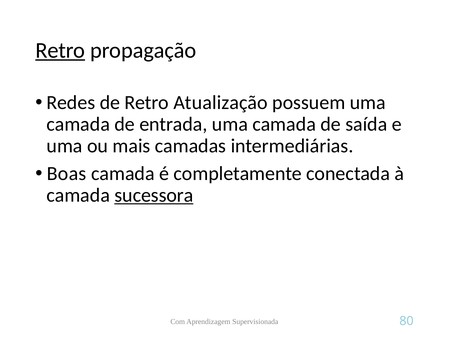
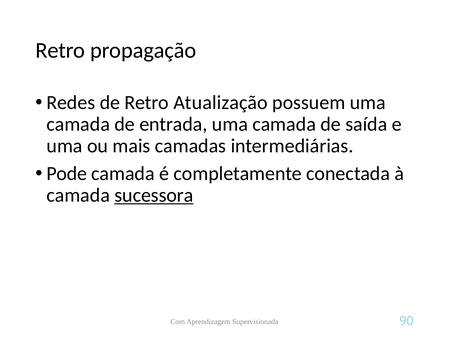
Retro at (60, 50) underline: present -> none
Boas: Boas -> Pode
80: 80 -> 90
